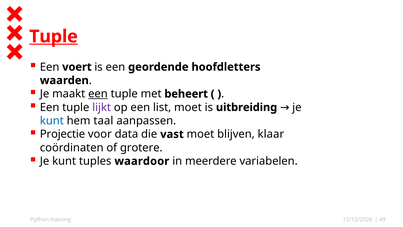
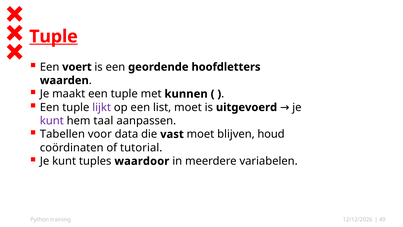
een at (98, 94) underline: present -> none
beheert: beheert -> kunnen
uitbreiding: uitbreiding -> uitgevoerd
kunt at (52, 121) colour: blue -> purple
Projectie: Projectie -> Tabellen
klaar: klaar -> houd
grotere: grotere -> tutorial
